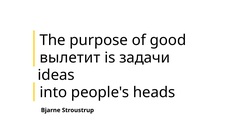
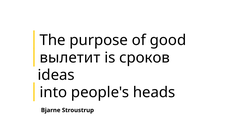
задачи: задачи -> сроков
